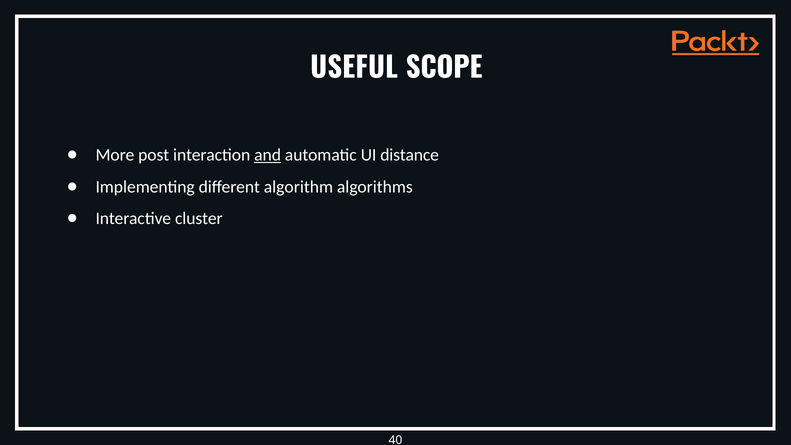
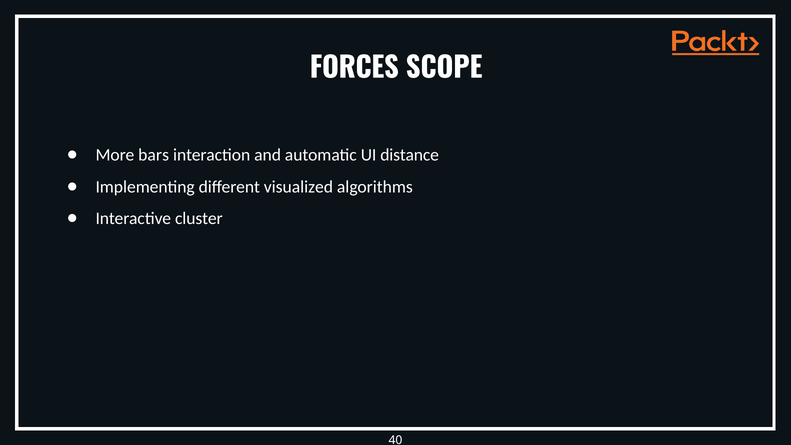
USEFUL: USEFUL -> FORCES
post: post -> bars
and underline: present -> none
algorithm: algorithm -> visualized
